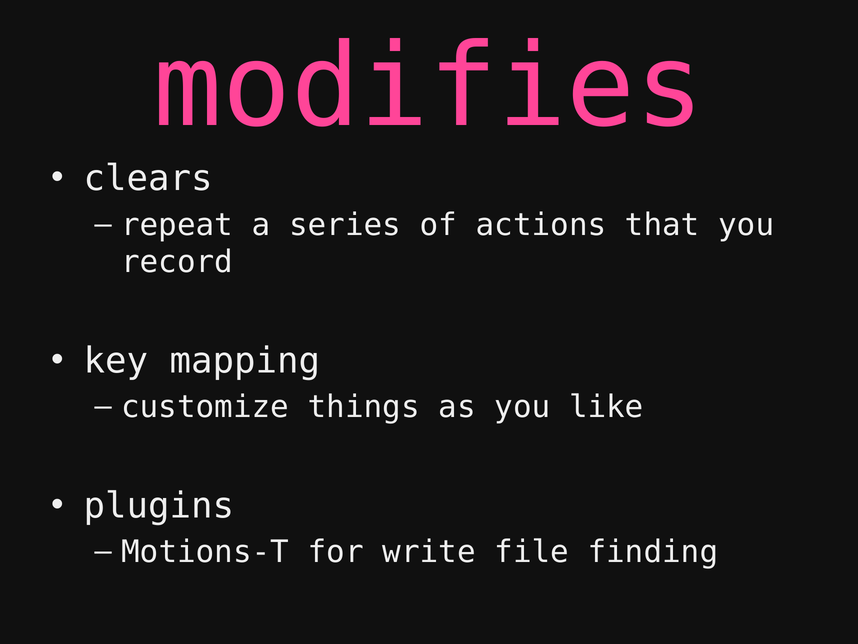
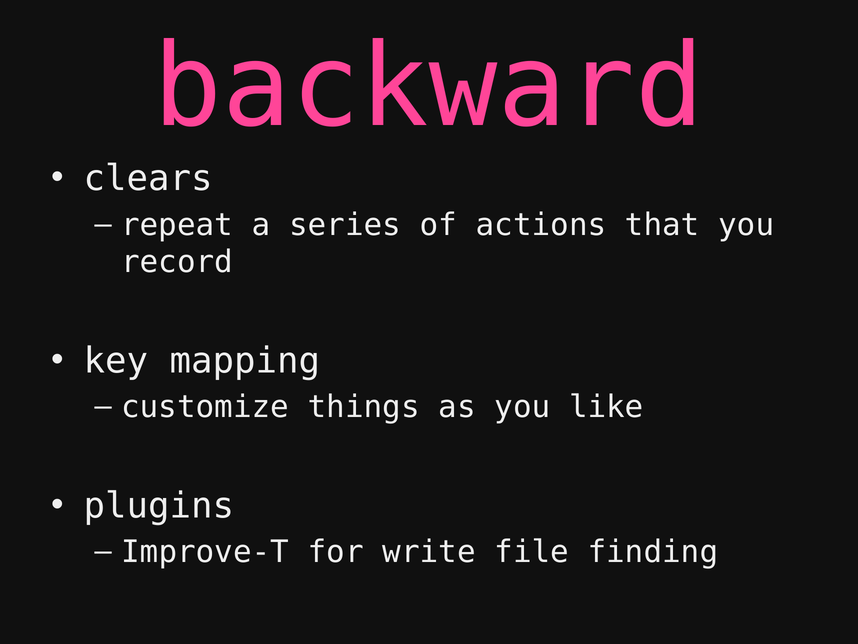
modifies: modifies -> backward
Motions-T: Motions-T -> Improve-T
